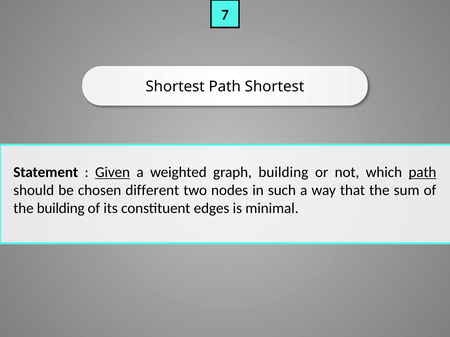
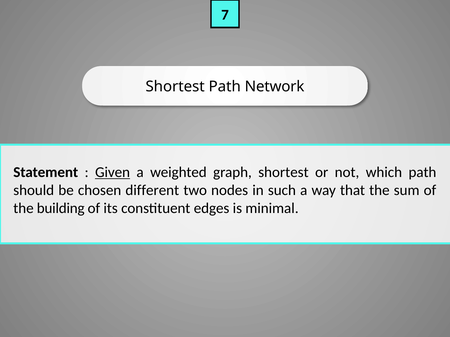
Path Shortest: Shortest -> Network
graph building: building -> shortest
path at (422, 172) underline: present -> none
